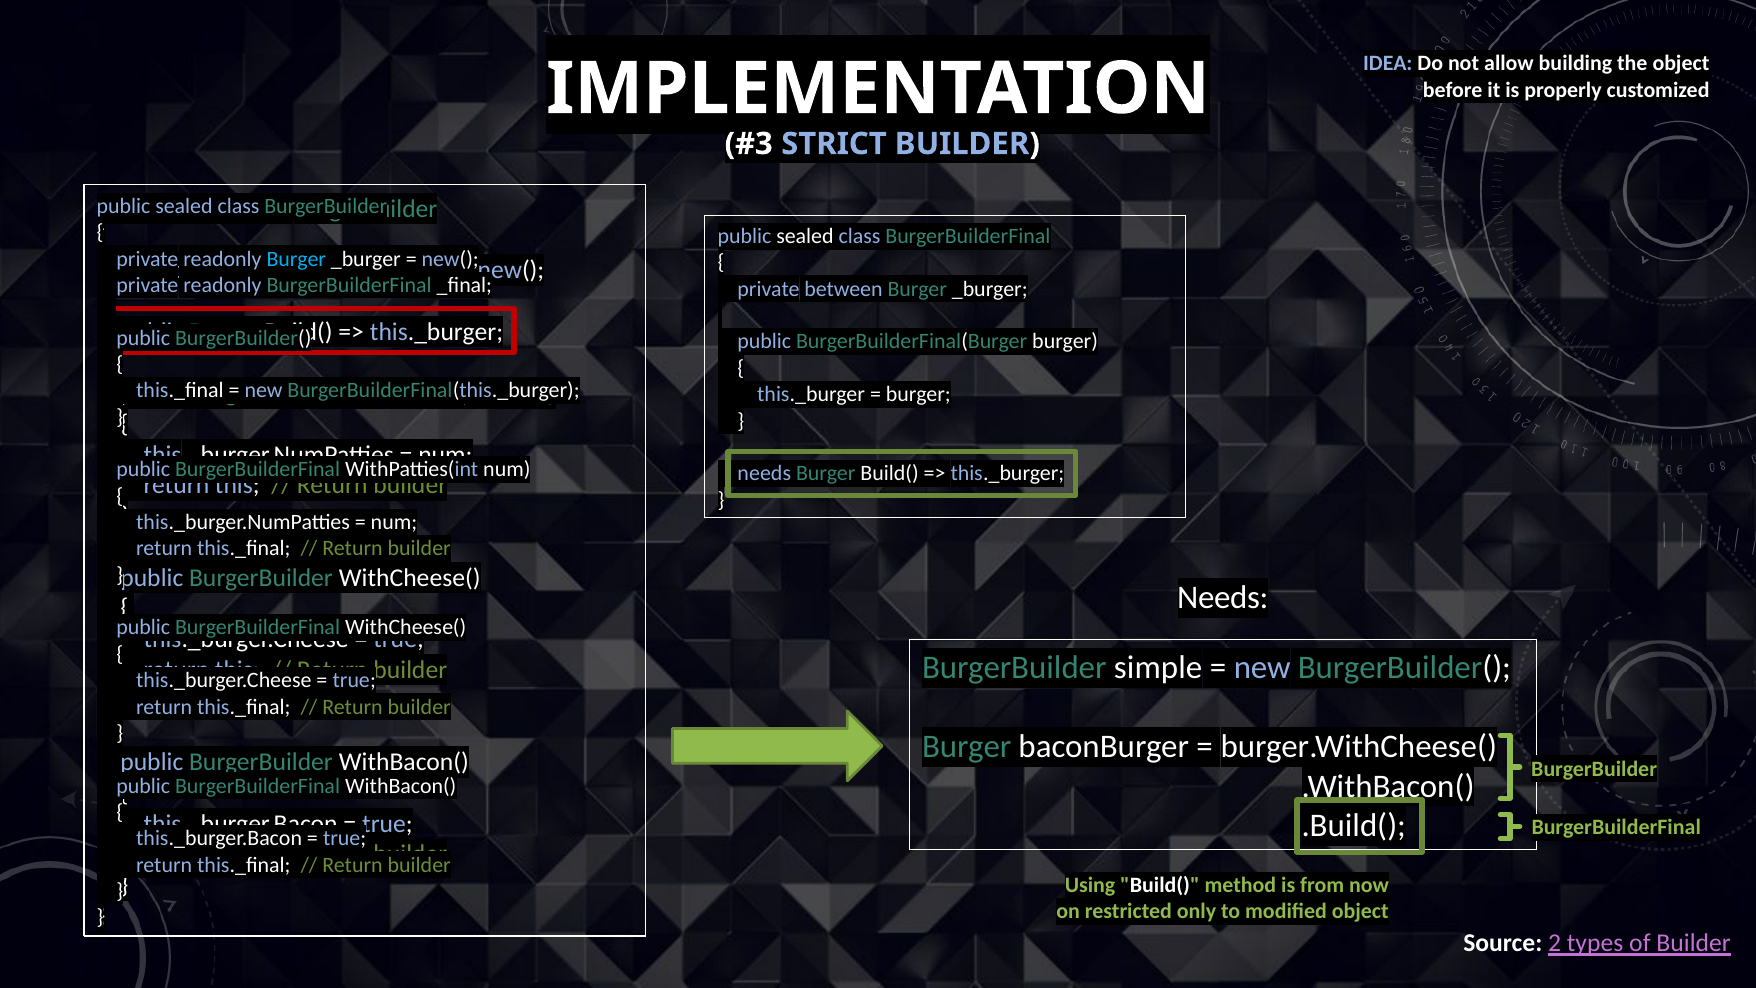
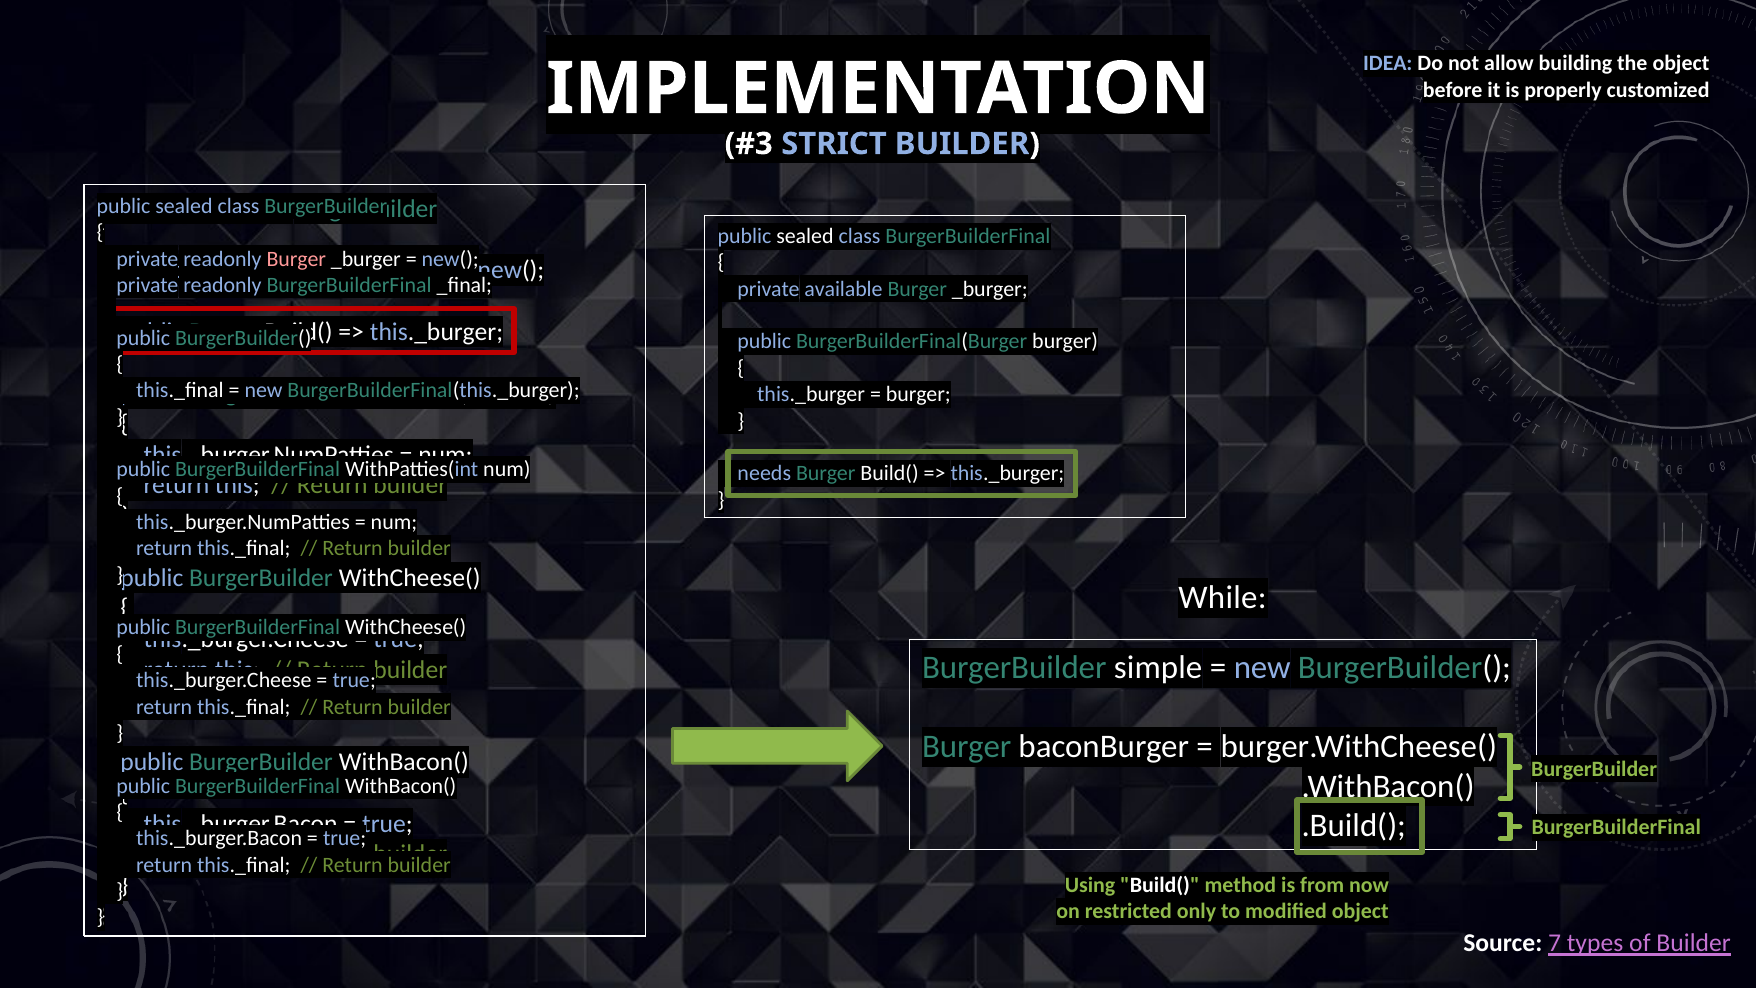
Burger at (296, 259) colour: light blue -> pink
between: between -> available
Needs at (1223, 598): Needs -> While
2: 2 -> 7
